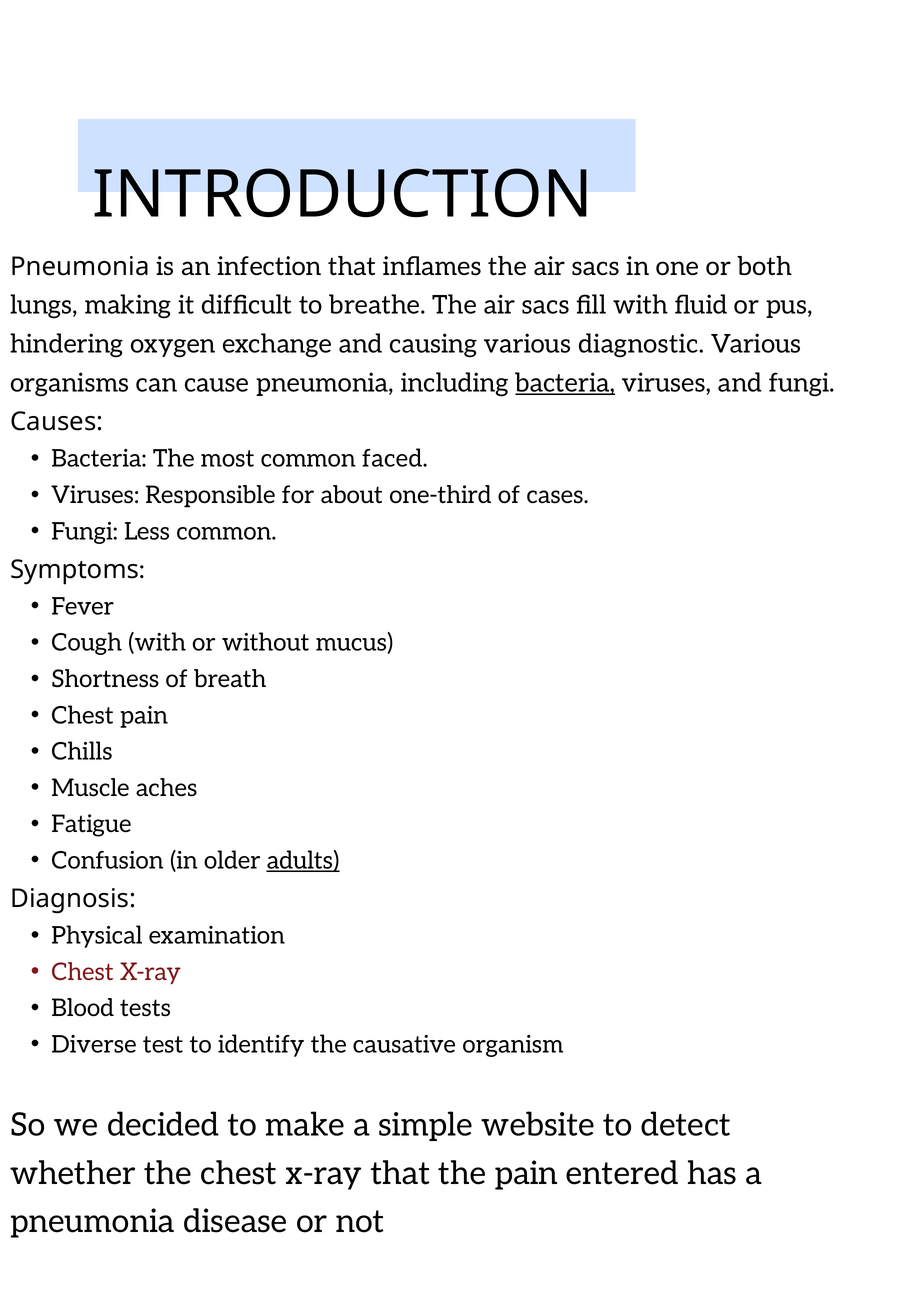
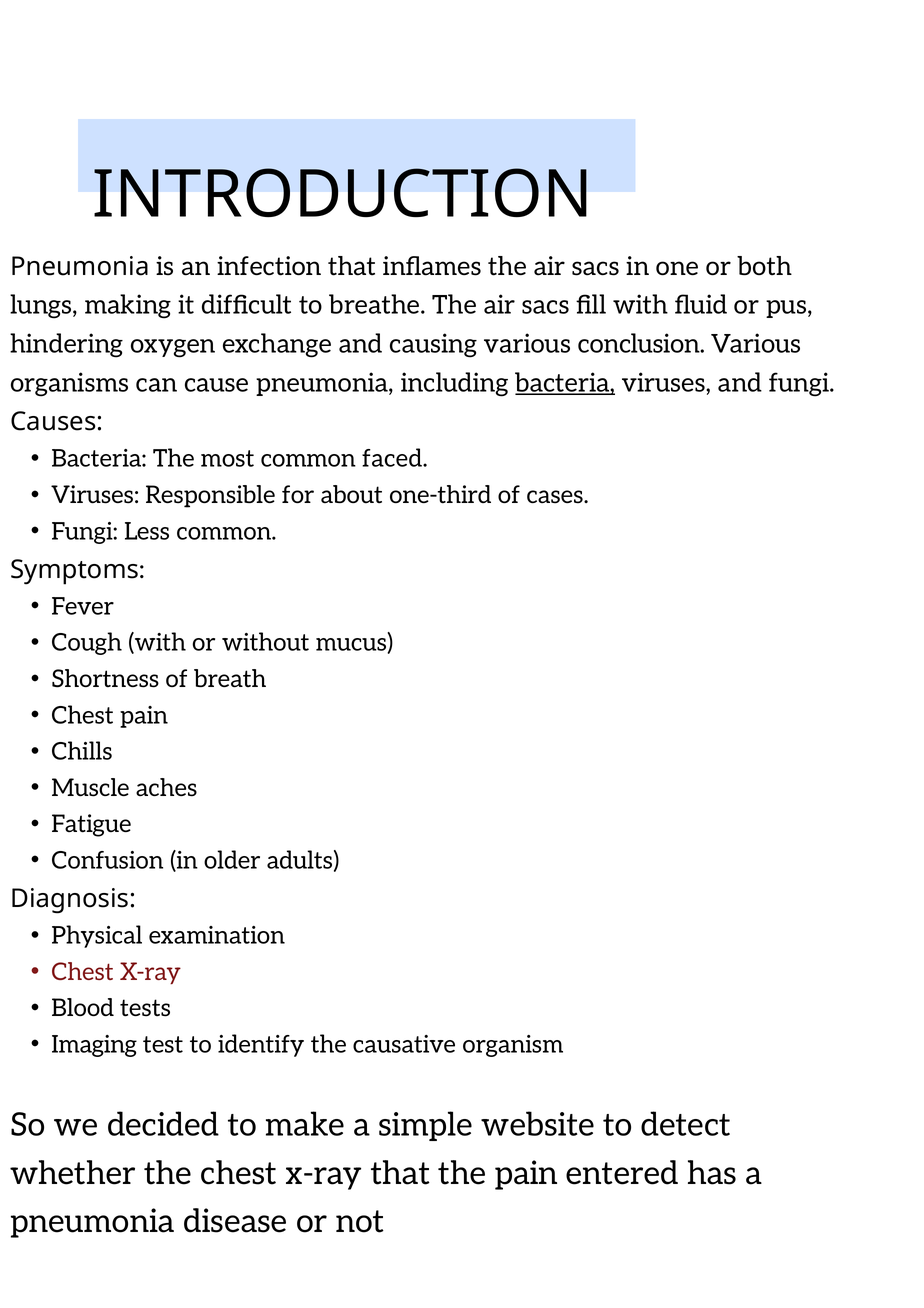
diagnostic: diagnostic -> conclusion
adults underline: present -> none
Diverse: Diverse -> Imaging
